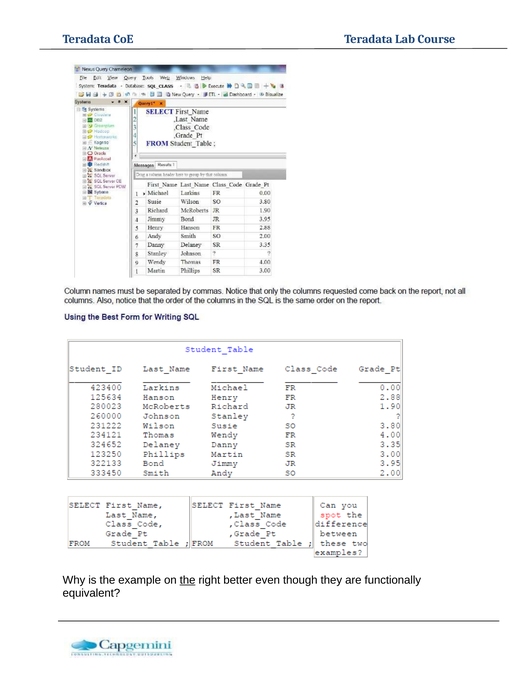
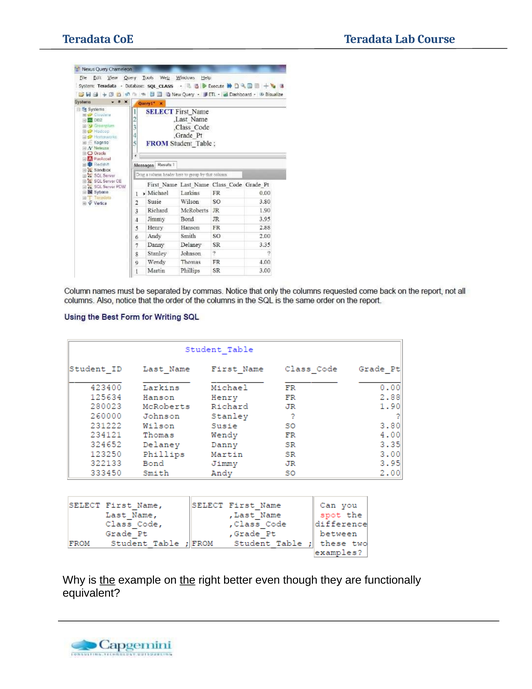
the at (107, 580) underline: none -> present
